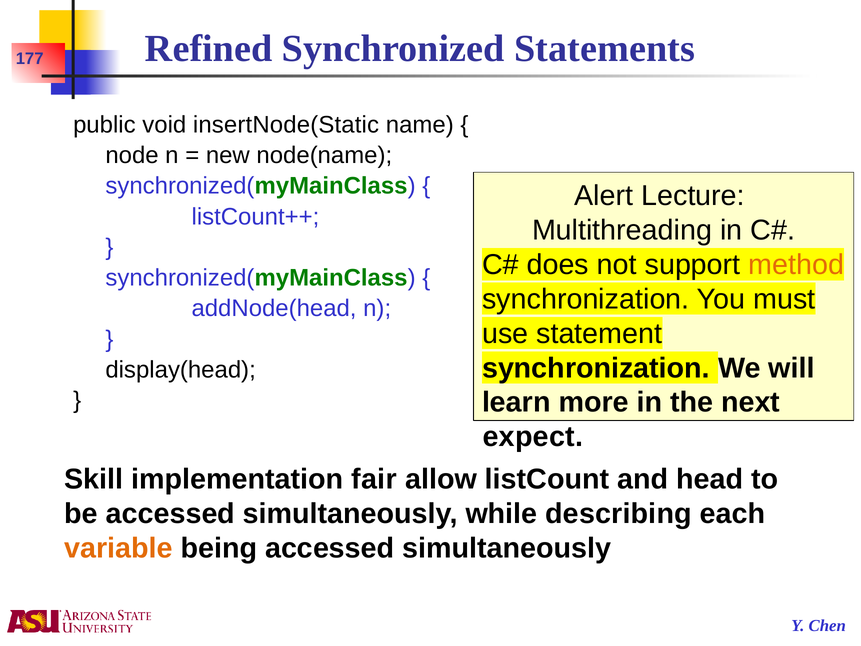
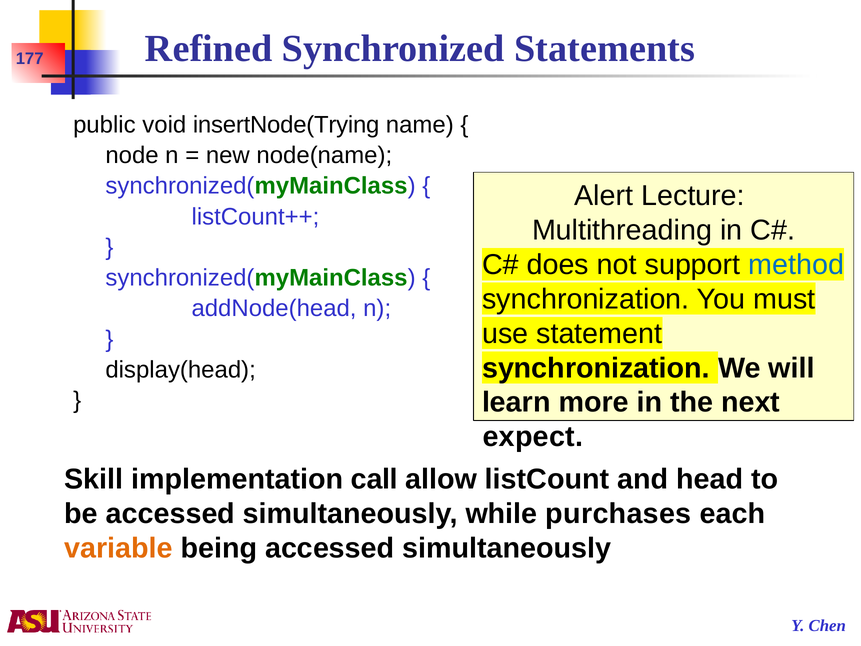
insertNode(Static: insertNode(Static -> insertNode(Trying
method colour: orange -> blue
fair: fair -> call
describing: describing -> purchases
